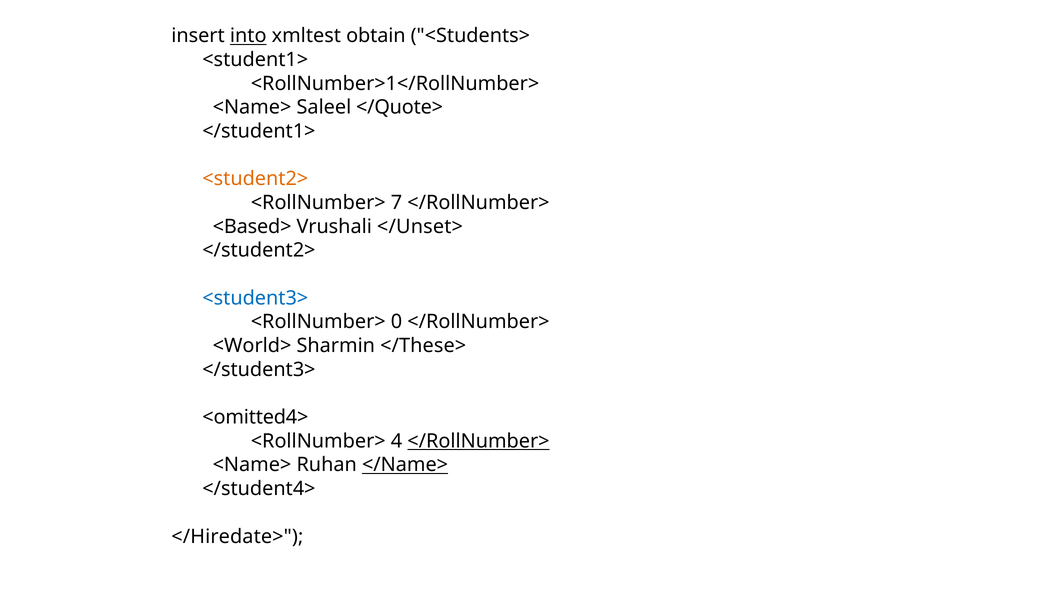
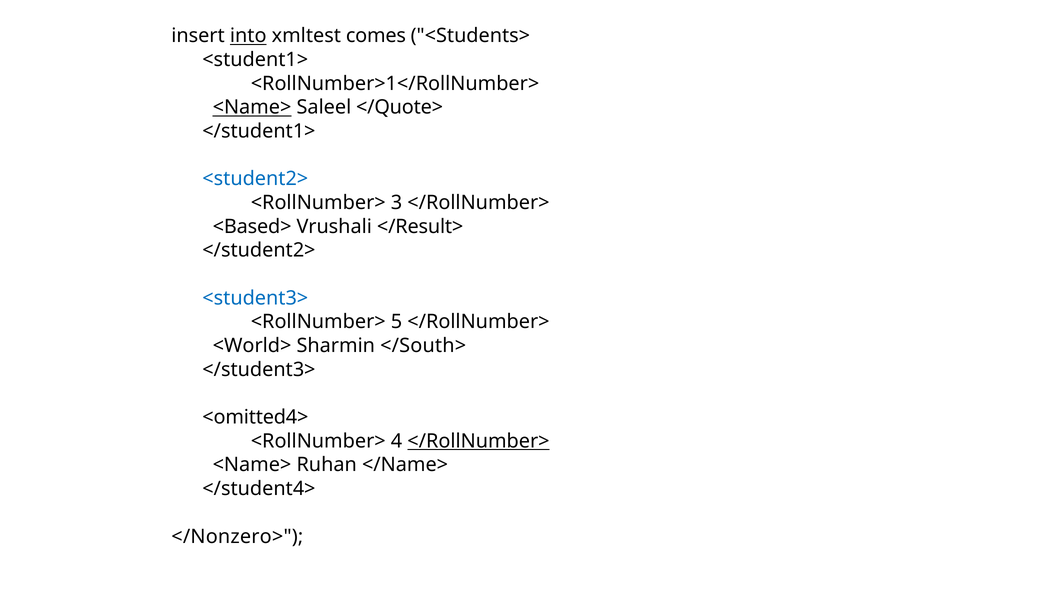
obtain: obtain -> comes
<Name> at (252, 107) underline: none -> present
<student2> colour: orange -> blue
7: 7 -> 3
</Unset>: </Unset> -> </Result>
0: 0 -> 5
</These>: </These> -> </South>
</Name> underline: present -> none
</Hiredate>: </Hiredate> -> </Nonzero>
